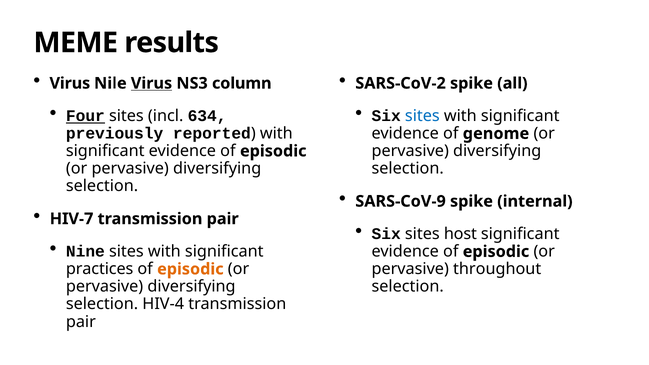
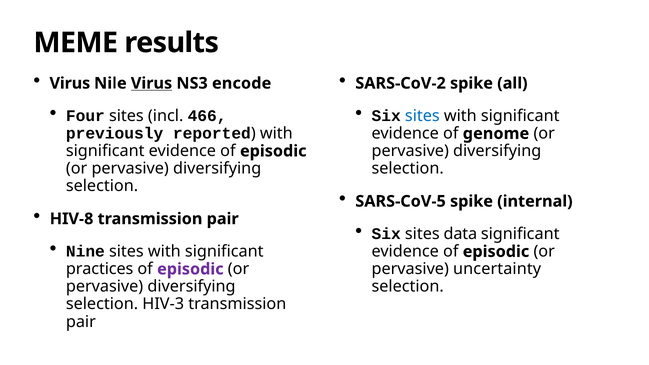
column: column -> encode
Four underline: present -> none
634: 634 -> 466
SARS-CoV-9: SARS-CoV-9 -> SARS-CoV-5
HIV-7: HIV-7 -> HIV-8
host: host -> data
episodic at (190, 269) colour: orange -> purple
throughout: throughout -> uncertainty
HIV-4: HIV-4 -> HIV-3
